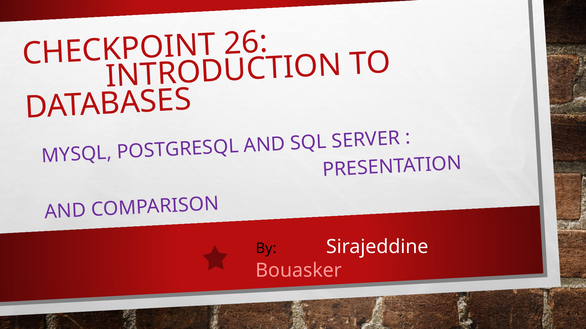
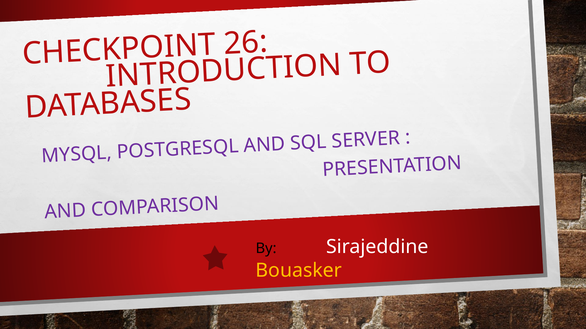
Bouasker colour: pink -> yellow
